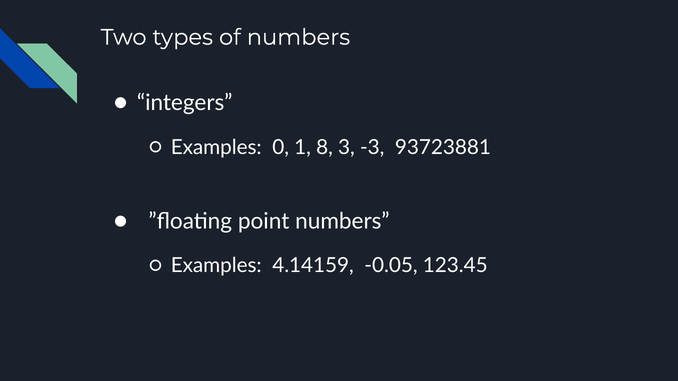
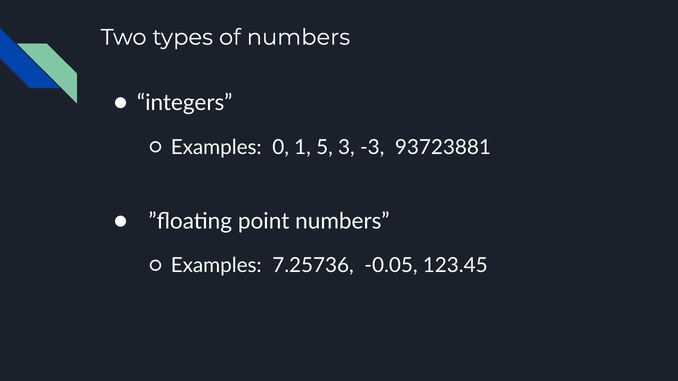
8: 8 -> 5
4.14159: 4.14159 -> 7.25736
